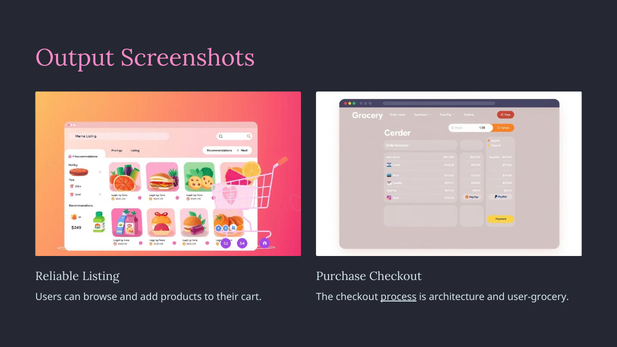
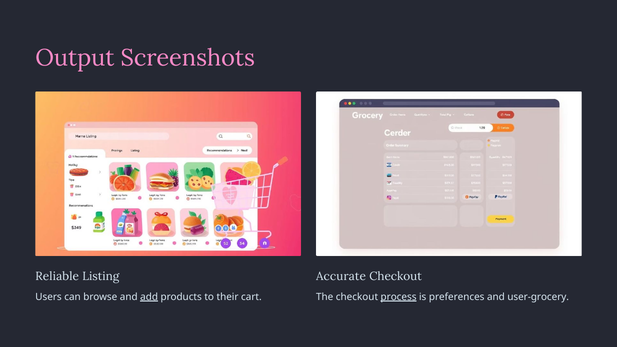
Purchase: Purchase -> Accurate
add underline: none -> present
architecture: architecture -> preferences
